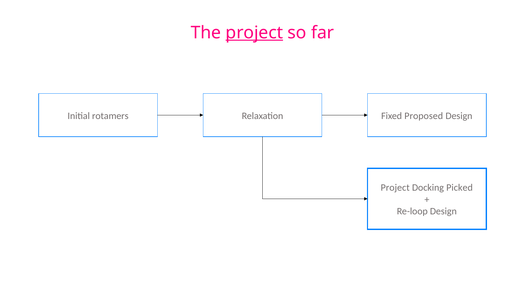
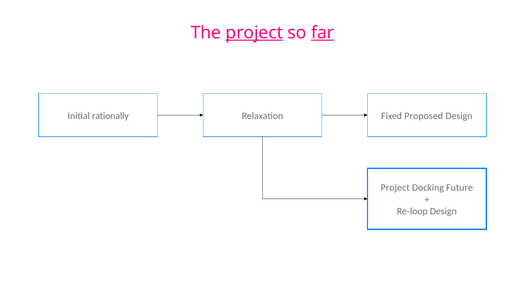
far underline: none -> present
rotamers: rotamers -> rationally
Picked: Picked -> Future
